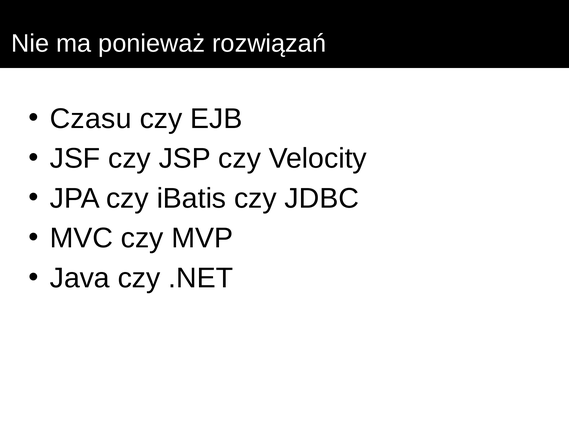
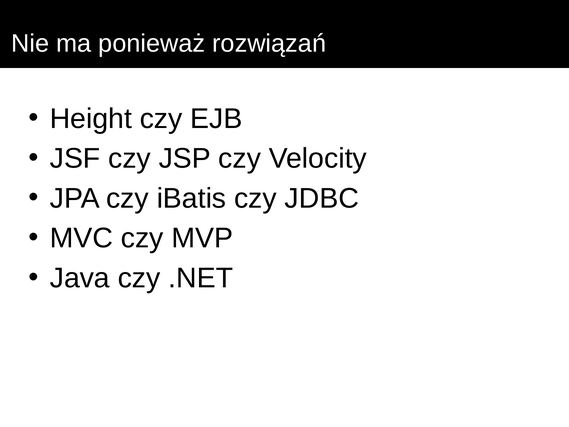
Czasu: Czasu -> Height
